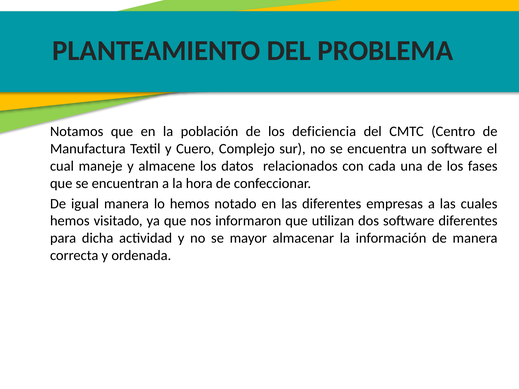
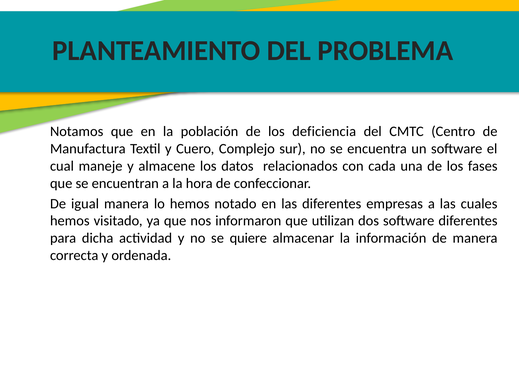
mayor: mayor -> quiere
